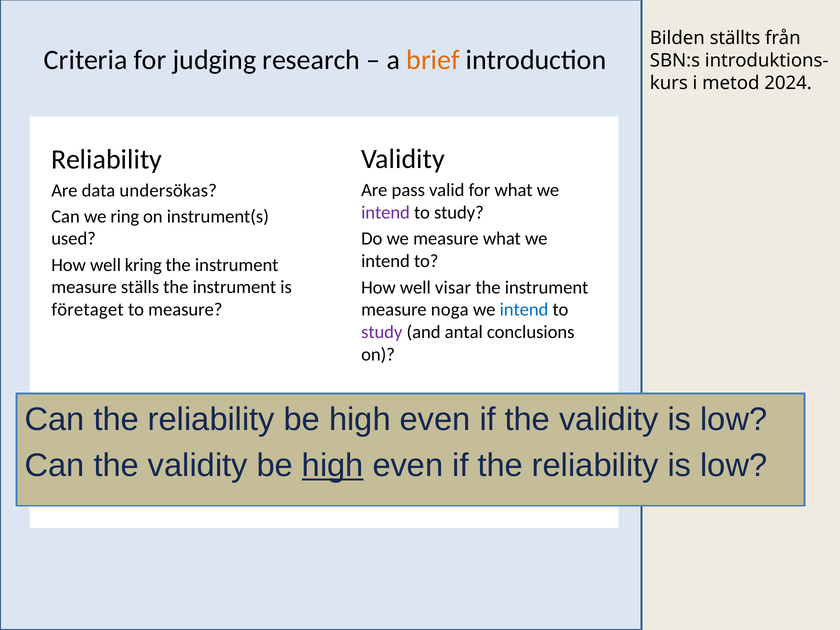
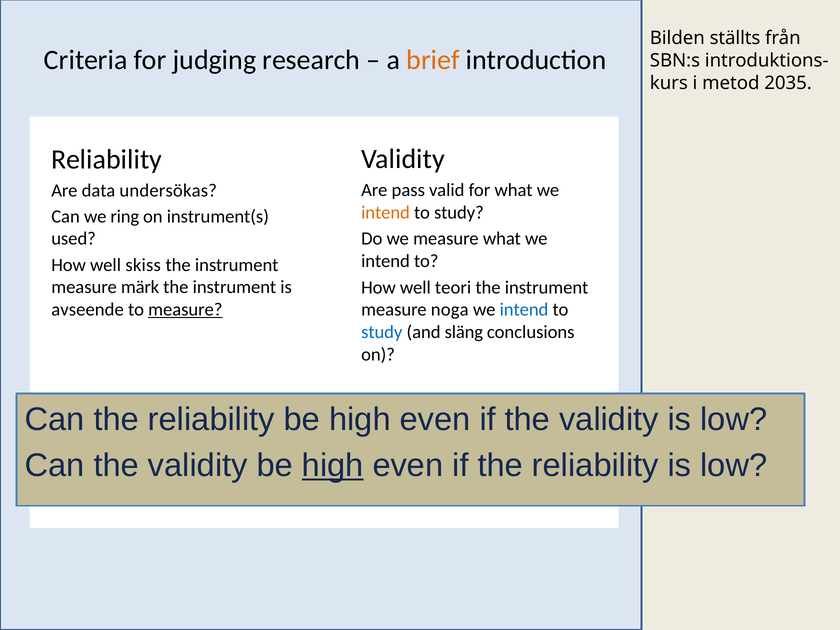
2024: 2024 -> 2035
intend at (386, 213) colour: purple -> orange
kring: kring -> skiss
ställs: ställs -> märk
visar: visar -> teori
företaget: företaget -> avseende
measure at (185, 310) underline: none -> present
study at (382, 332) colour: purple -> blue
antal: antal -> släng
